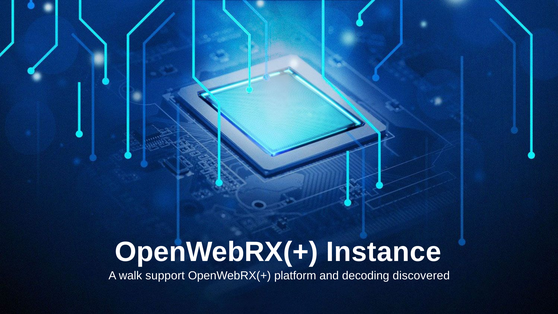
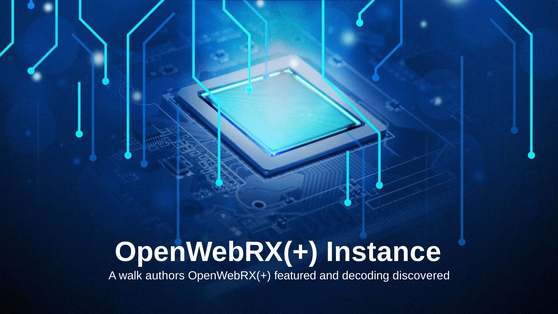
support: support -> authors
platform: platform -> featured
